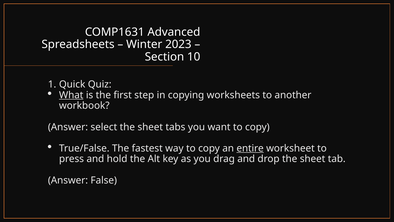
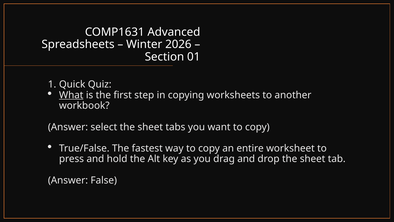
2023: 2023 -> 2026
10: 10 -> 01
entire underline: present -> none
